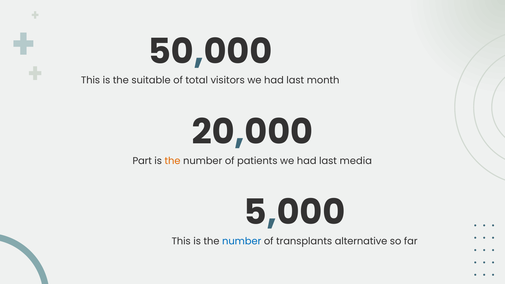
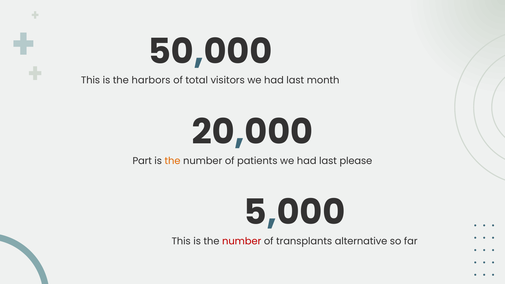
suitable: suitable -> harbors
media: media -> please
number at (242, 241) colour: blue -> red
